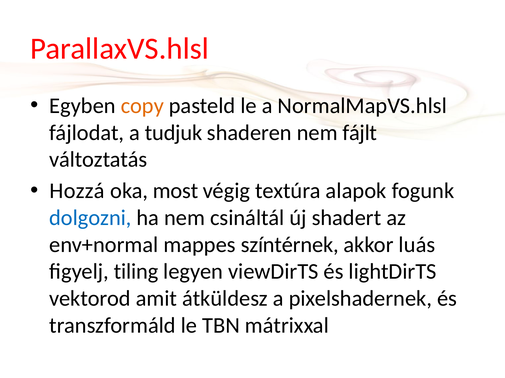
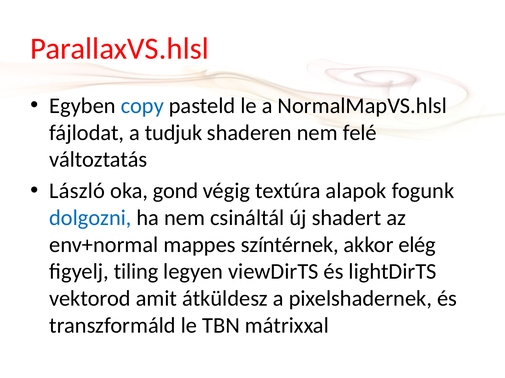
copy colour: orange -> blue
fájlt: fájlt -> felé
Hozzá: Hozzá -> László
most: most -> gond
luás: luás -> elég
